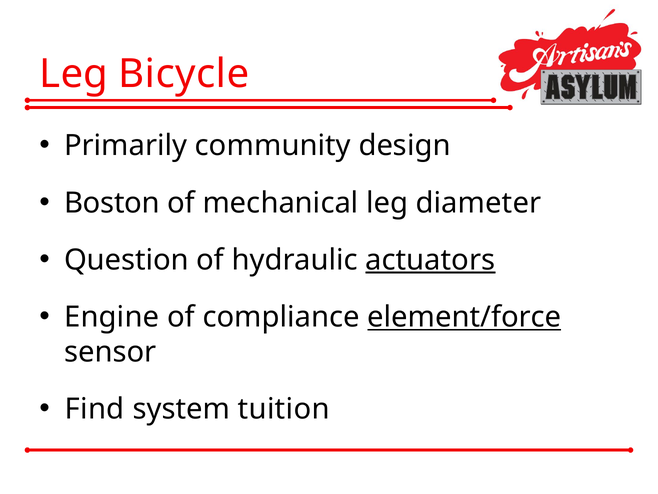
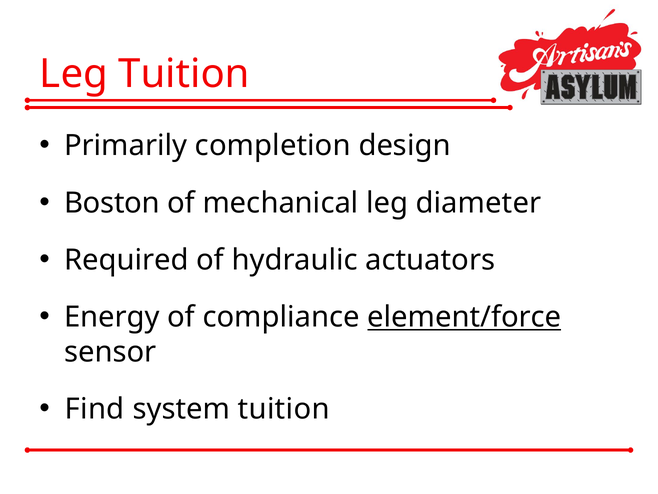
Leg Bicycle: Bicycle -> Tuition
community: community -> completion
Question: Question -> Required
actuators underline: present -> none
Engine: Engine -> Energy
